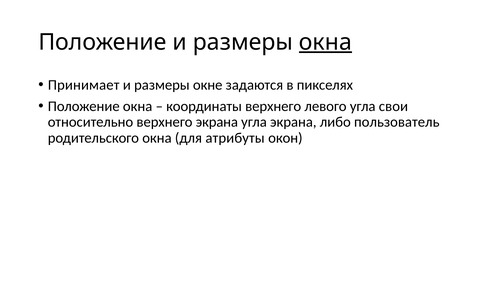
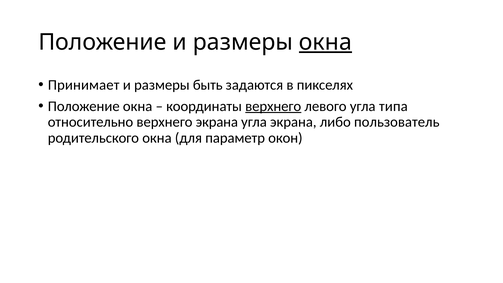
окне: окне -> быть
верхнего at (273, 106) underline: none -> present
свои: свои -> типа
атрибуты: атрибуты -> параметр
